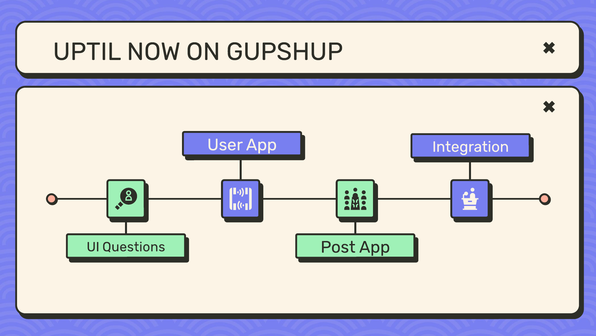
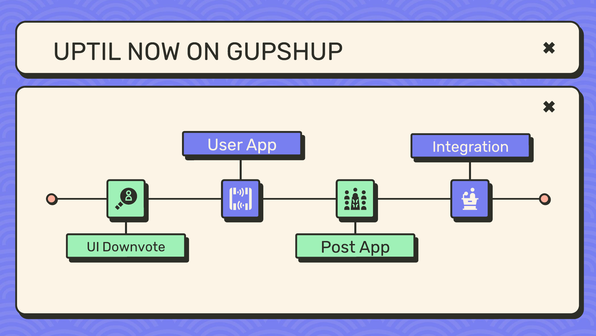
Questions: Questions -> Downvote
